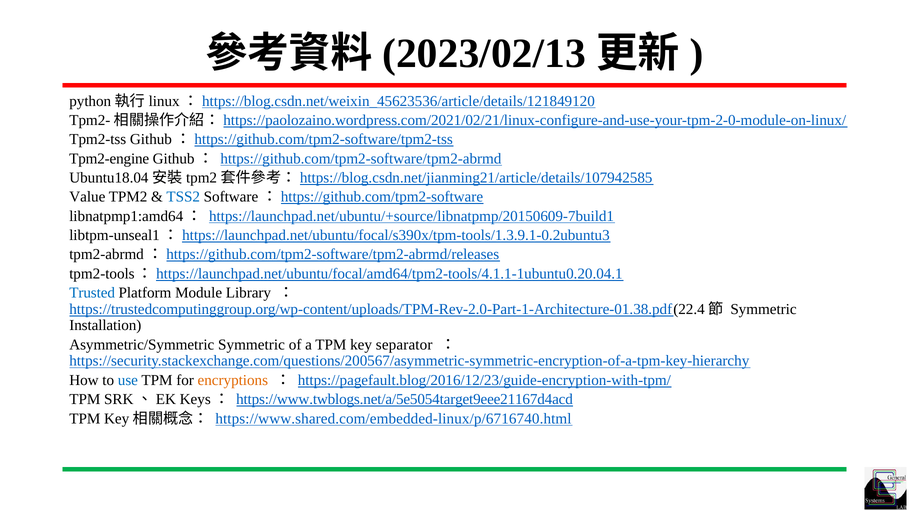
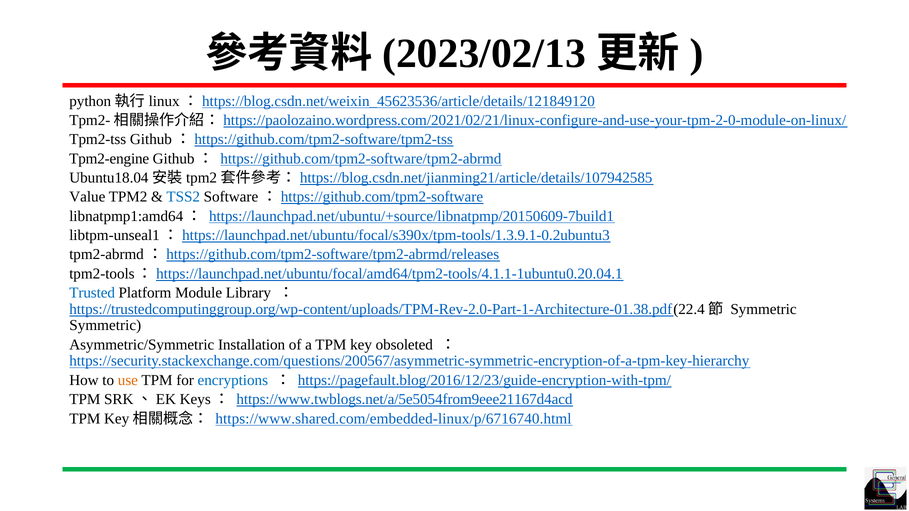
Installation at (105, 326): Installation -> Symmetric
Asymmetric/Symmetric Symmetric: Symmetric -> Installation
separator: separator -> obsoleted
use colour: blue -> orange
encryptions colour: orange -> blue
https://www.twblogs.net/a/5e5054target9eee21167d4acd: https://www.twblogs.net/a/5e5054target9eee21167d4acd -> https://www.twblogs.net/a/5e5054from9eee21167d4acd
